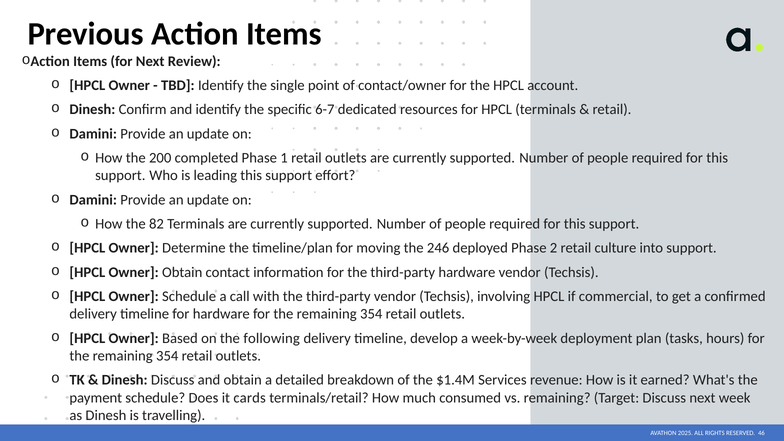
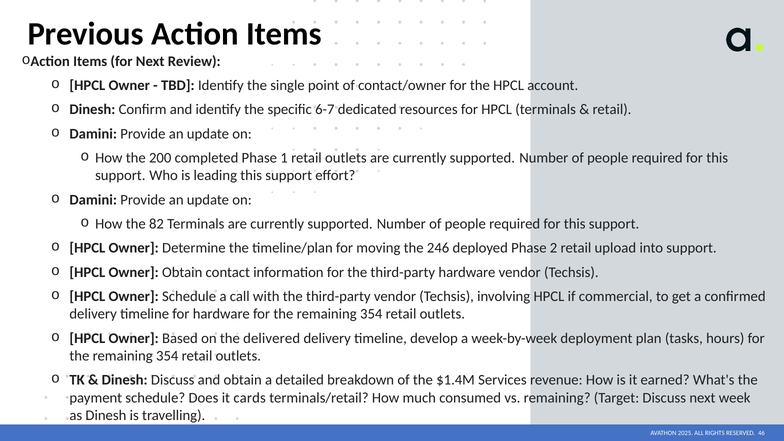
culture: culture -> upload
following: following -> delivered
